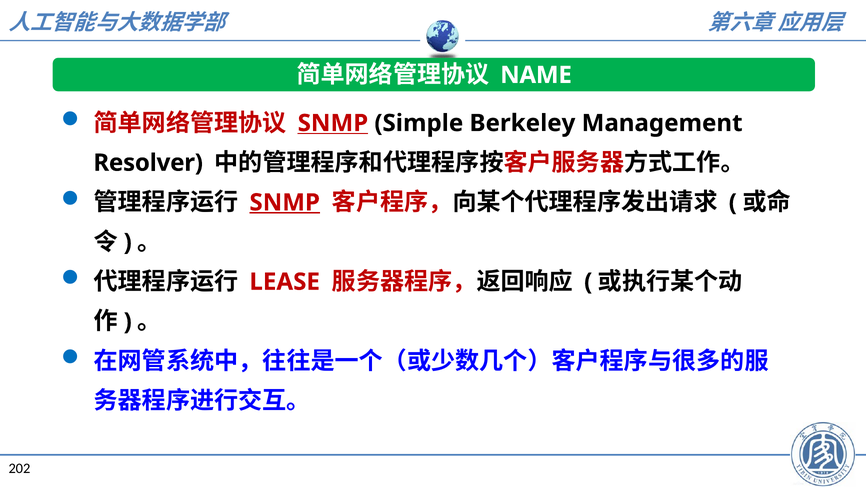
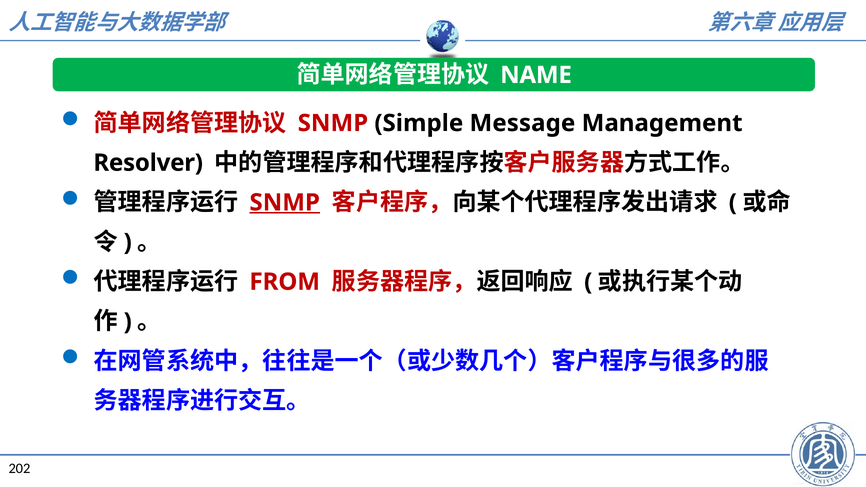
SNMP at (333, 123) underline: present -> none
Berkeley: Berkeley -> Message
LEASE: LEASE -> FROM
